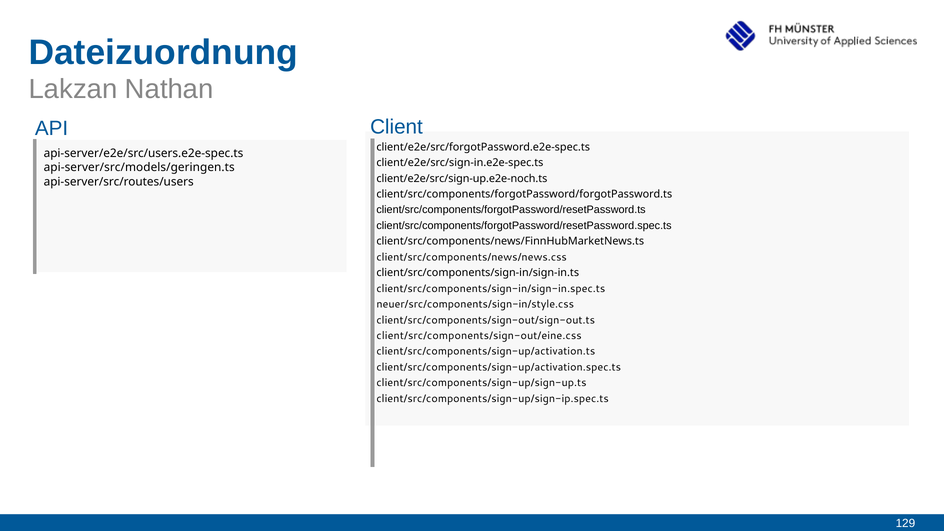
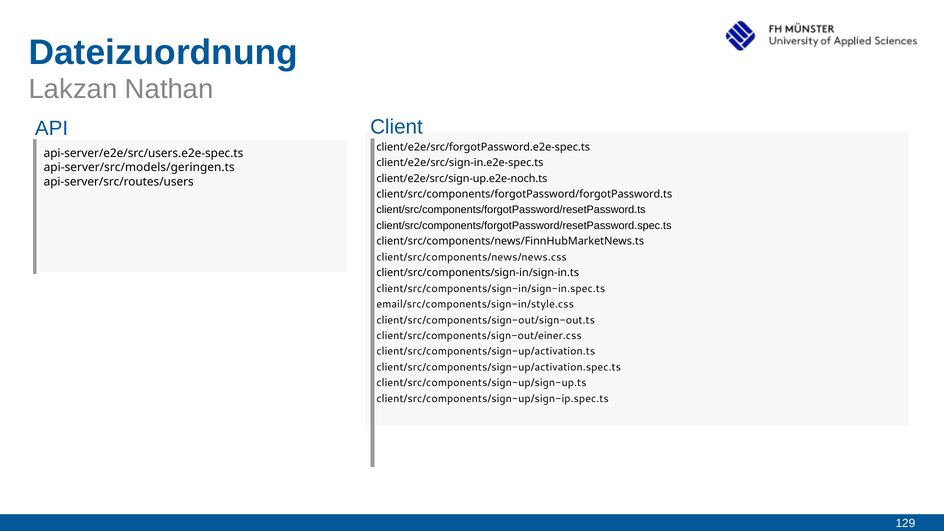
neuer/src/components/sign-in/style.css: neuer/src/components/sign-in/style.css -> email/src/components/sign-in/style.css
client/src/components/sign-out/eine.css: client/src/components/sign-out/eine.css -> client/src/components/sign-out/einer.css
